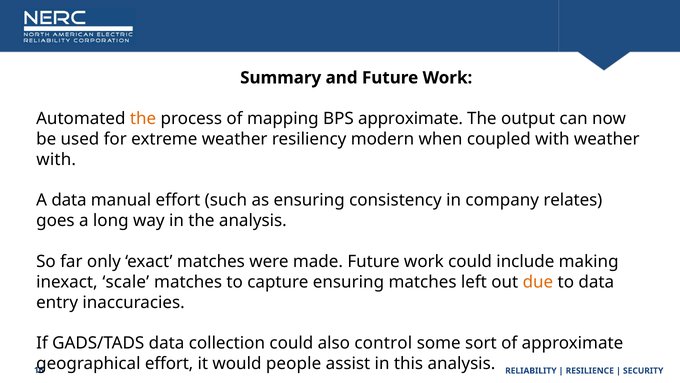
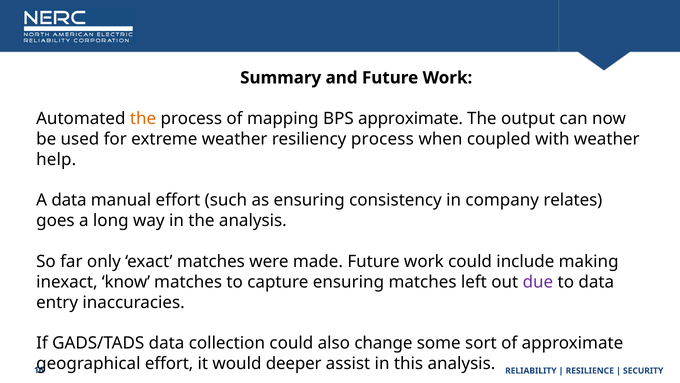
resiliency modern: modern -> process
with at (56, 159): with -> help
scale: scale -> know
due colour: orange -> purple
control: control -> change
people: people -> deeper
